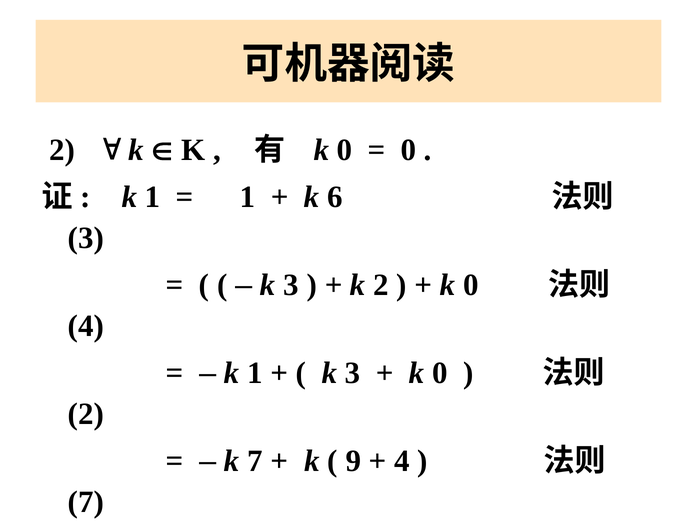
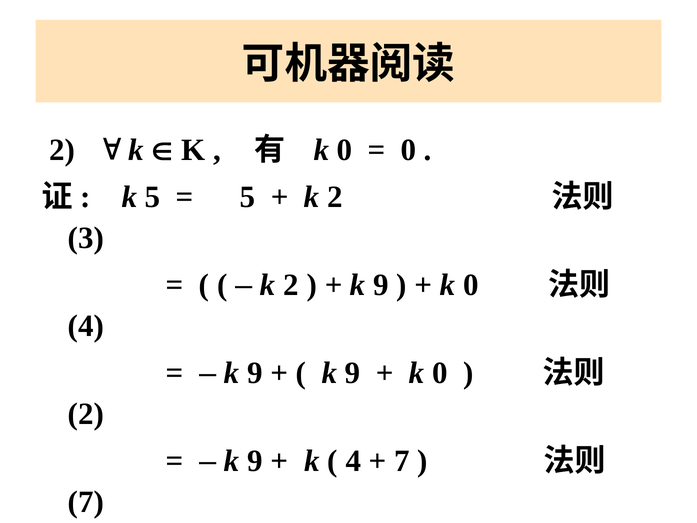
1 at (152, 197): 1 -> 5
1 at (247, 197): 1 -> 5
6 at (335, 197): 6 -> 2
3 at (291, 285): 3 -> 2
2 at (381, 285): 2 -> 9
1 at (255, 373): 1 -> 9
3 at (352, 373): 3 -> 9
7 at (255, 461): 7 -> 9
9 at (353, 461): 9 -> 4
4 at (402, 461): 4 -> 7
